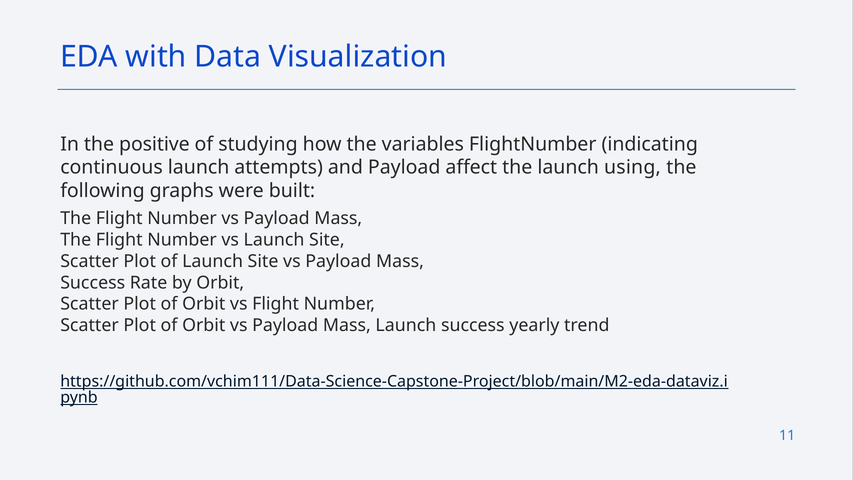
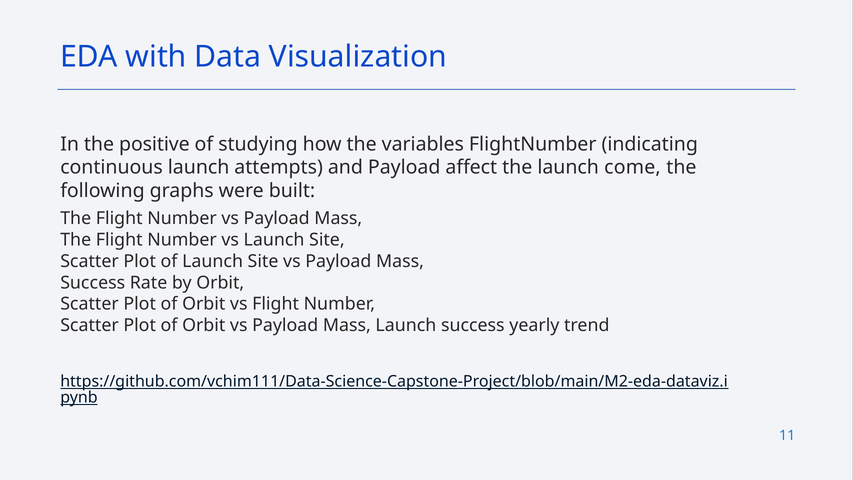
using: using -> come
